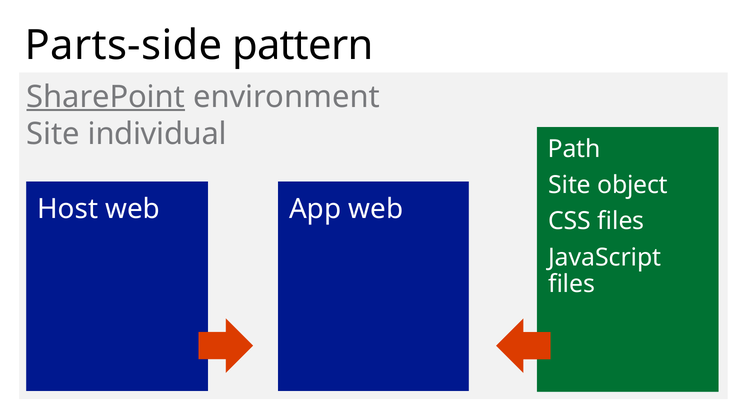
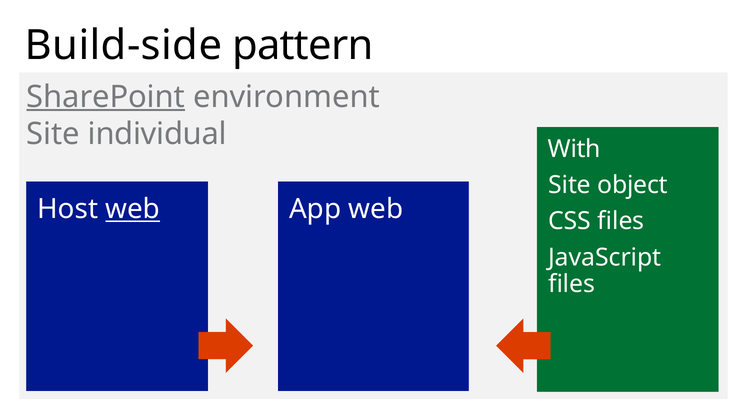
Parts-side: Parts-side -> Build-side
Path: Path -> With
web at (133, 209) underline: none -> present
